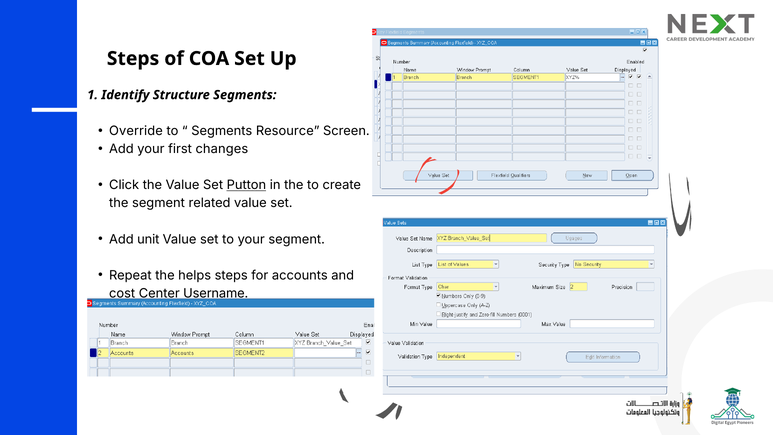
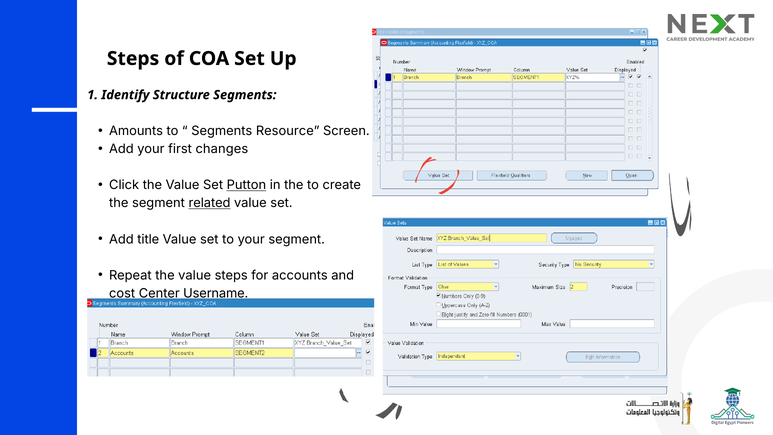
Override: Override -> Amounts
related underline: none -> present
unit: unit -> title
Repeat the helps: helps -> value
